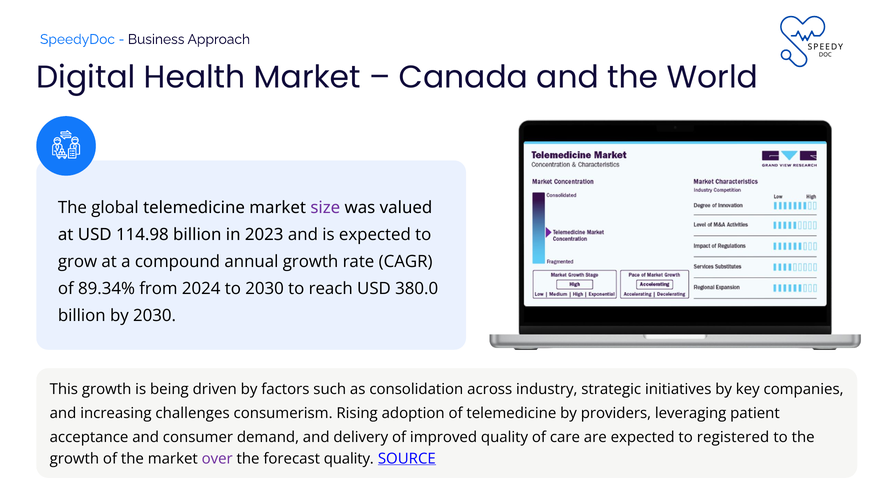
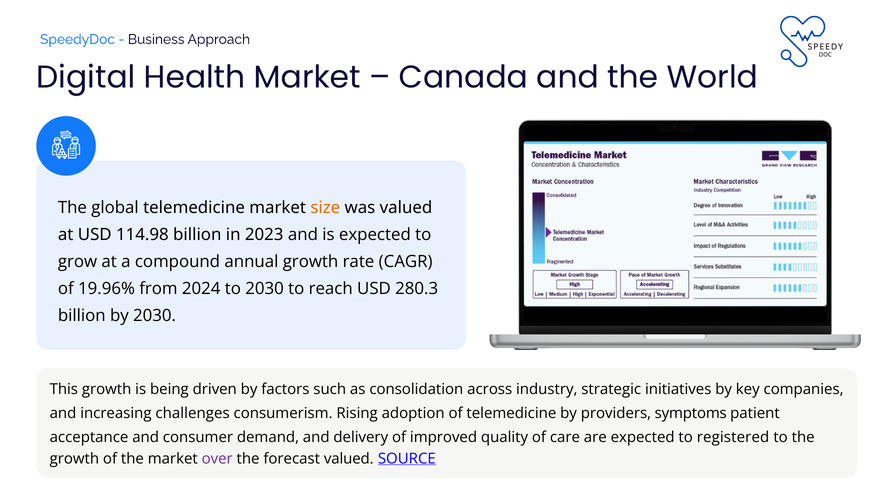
size colour: purple -> orange
89.34%: 89.34% -> 19.96%
380.0: 380.0 -> 280.3
leveraging: leveraging -> symptoms
forecast quality: quality -> valued
